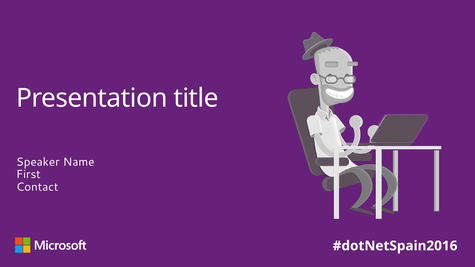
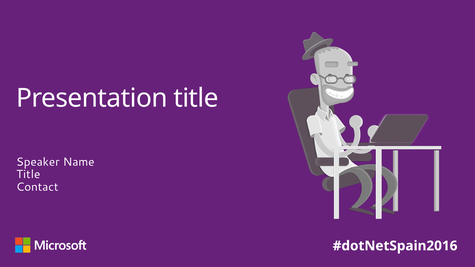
First at (28, 175): First -> Title
